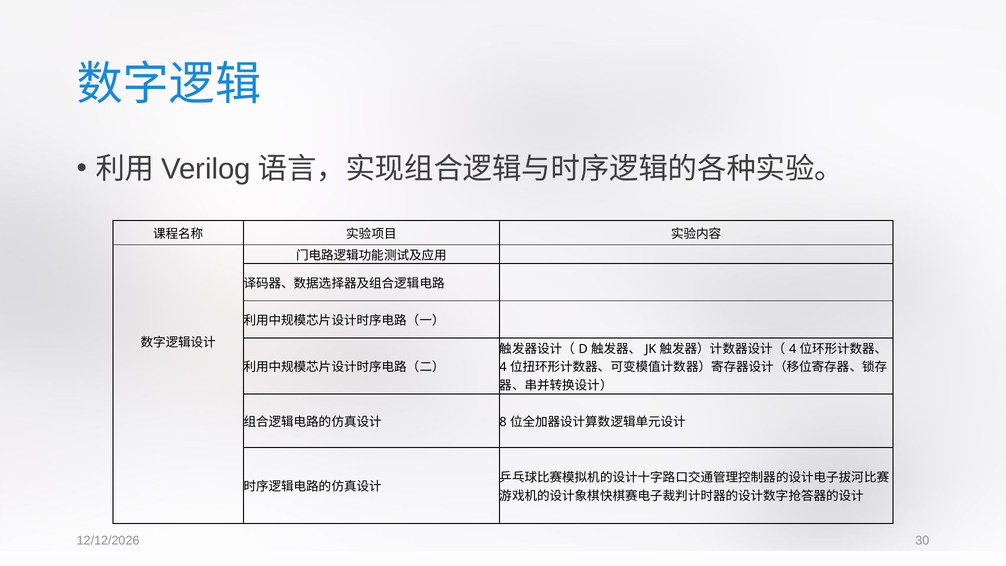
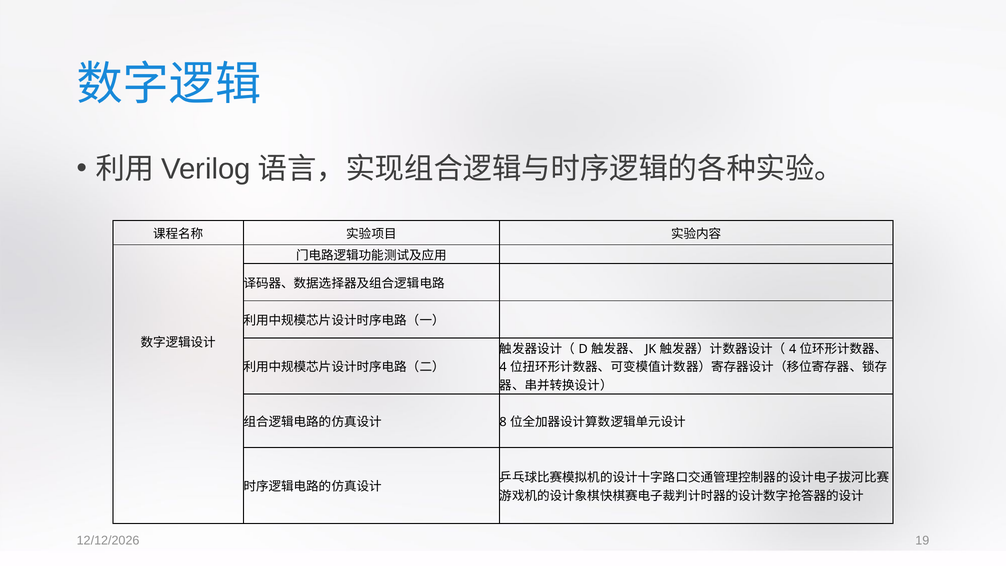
30: 30 -> 19
